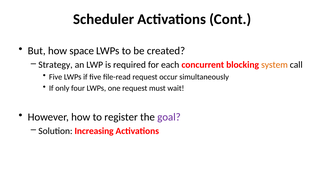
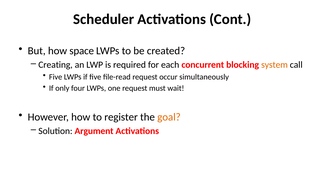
Strategy: Strategy -> Creating
goal colour: purple -> orange
Increasing: Increasing -> Argument
